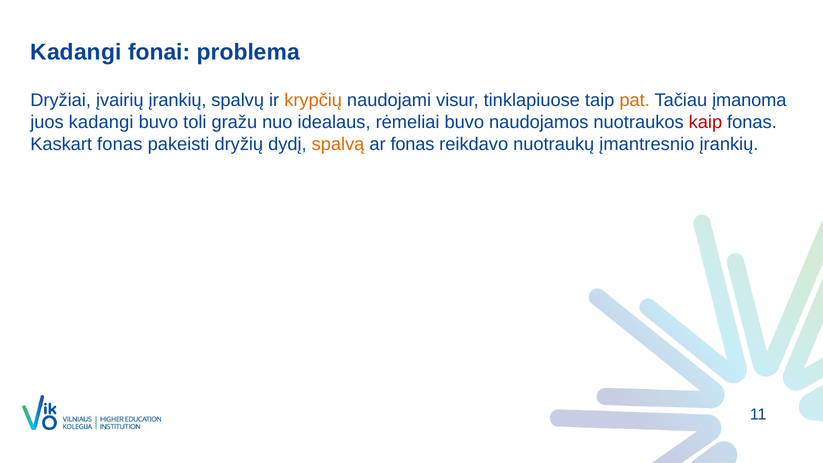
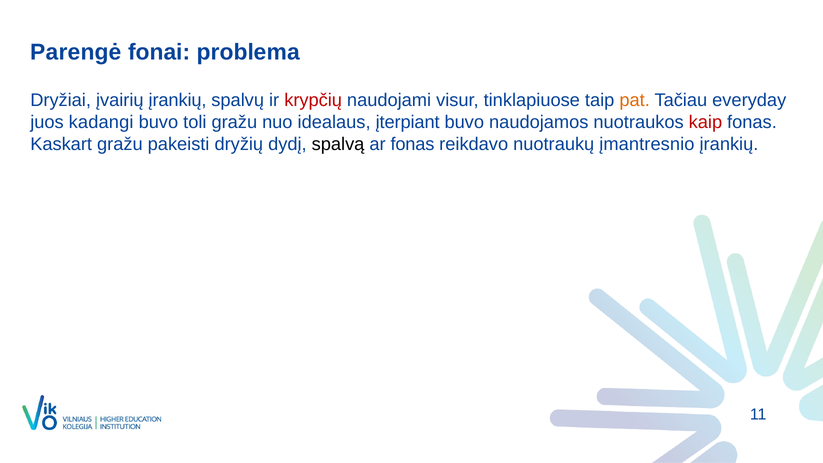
Kadangi at (76, 52): Kadangi -> Parengė
krypčių colour: orange -> red
įmanoma: įmanoma -> everyday
rėmeliai: rėmeliai -> įterpiant
Kaskart fonas: fonas -> gražu
spalvą colour: orange -> black
